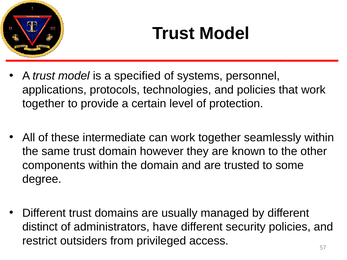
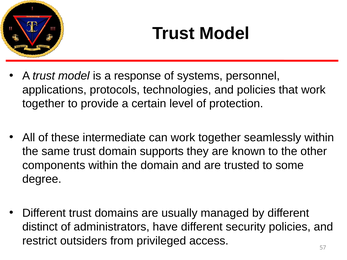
specified: specified -> response
however: however -> supports
